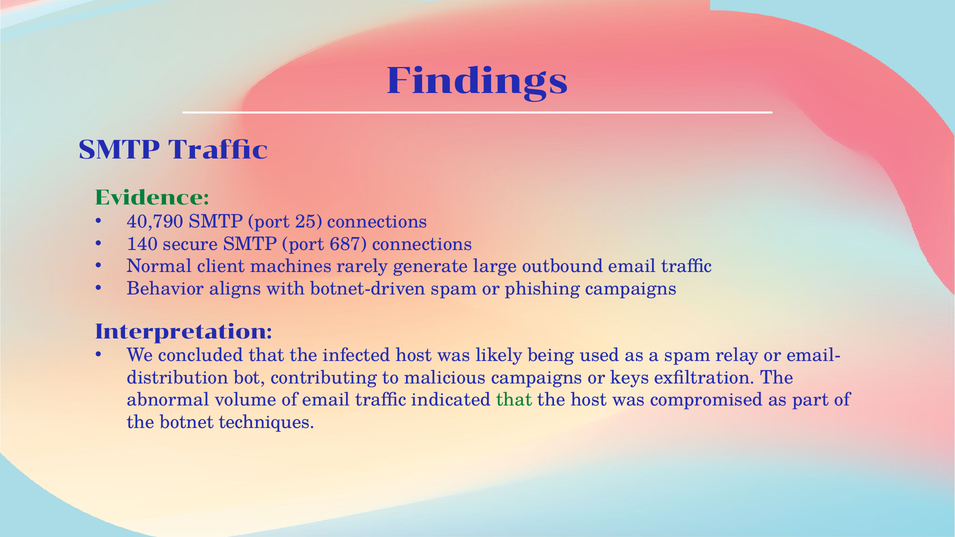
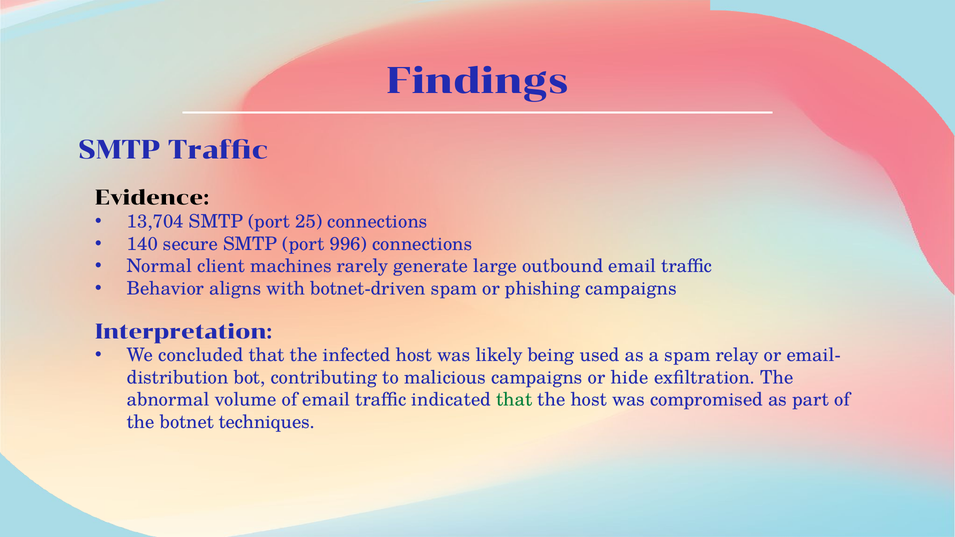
Evidence colour: green -> black
40,790: 40,790 -> 13,704
687: 687 -> 996
keys: keys -> hide
